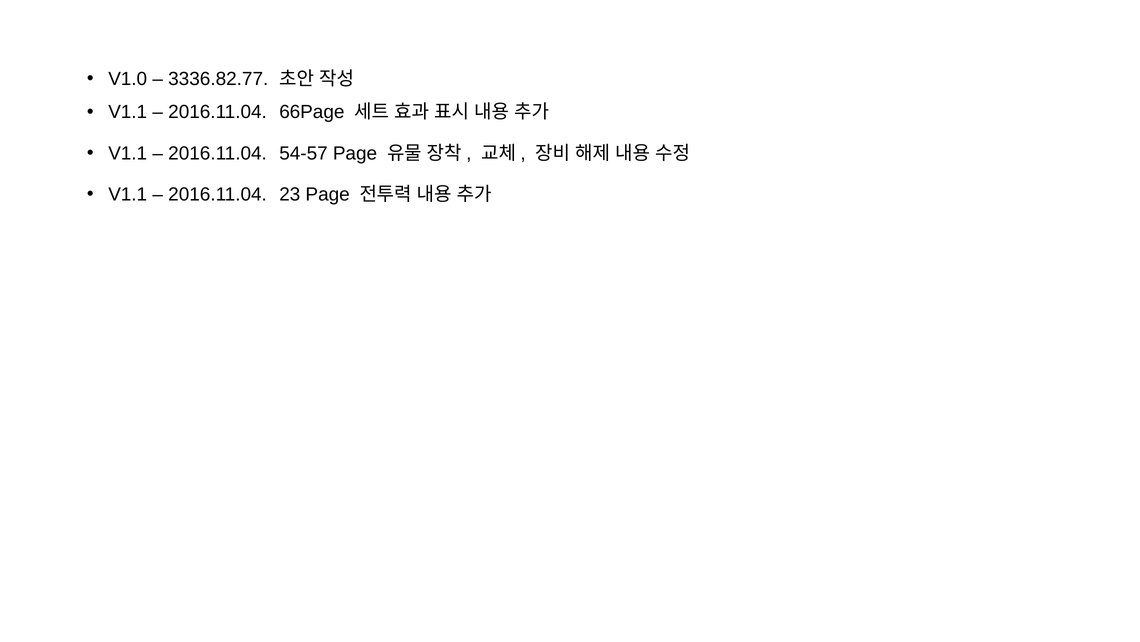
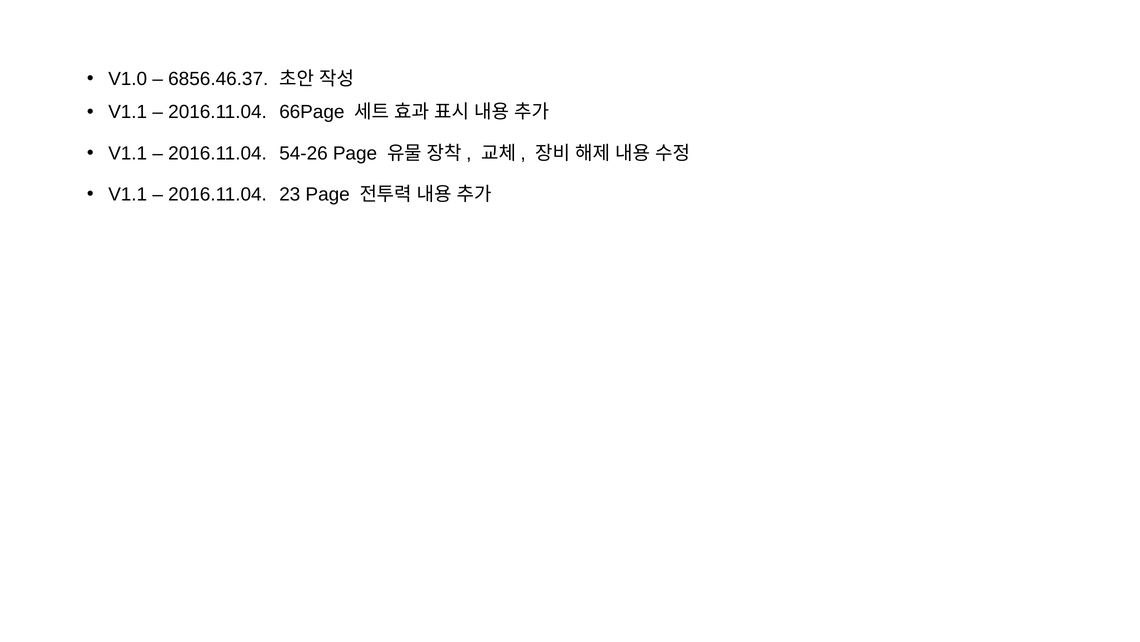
3336.82.77: 3336.82.77 -> 6856.46.37
54-57: 54-57 -> 54-26
